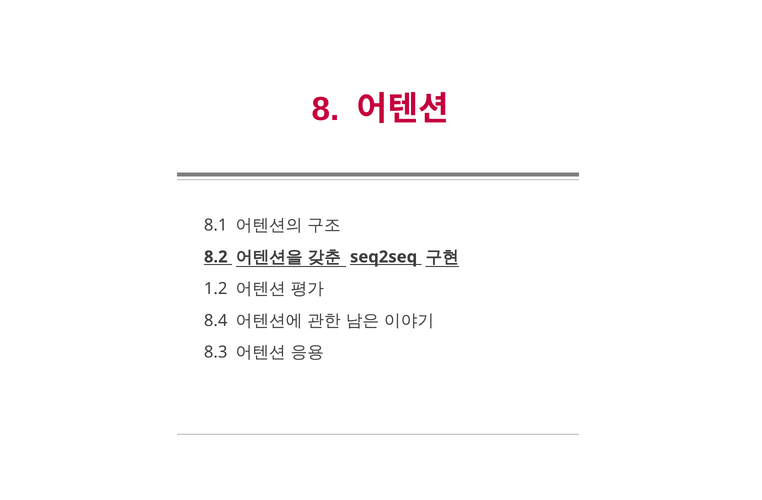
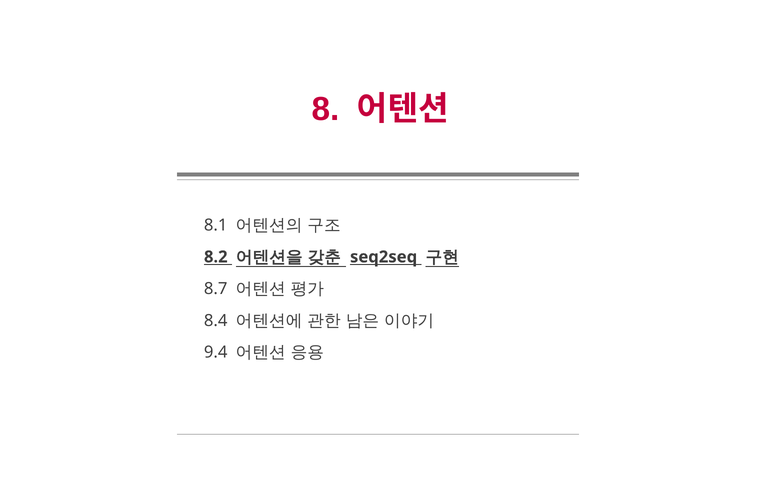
1.2: 1.2 -> 8.7
8.3: 8.3 -> 9.4
